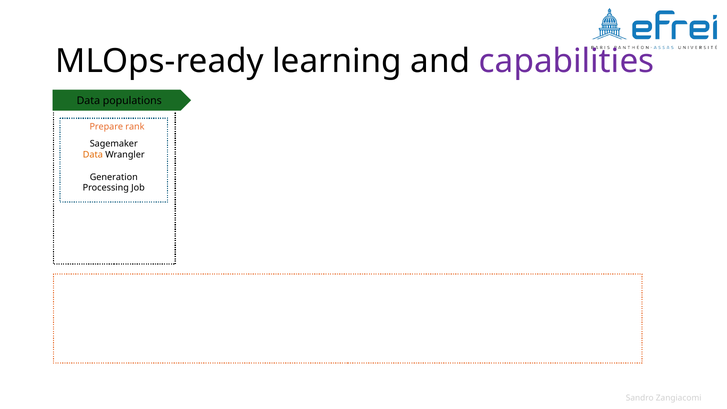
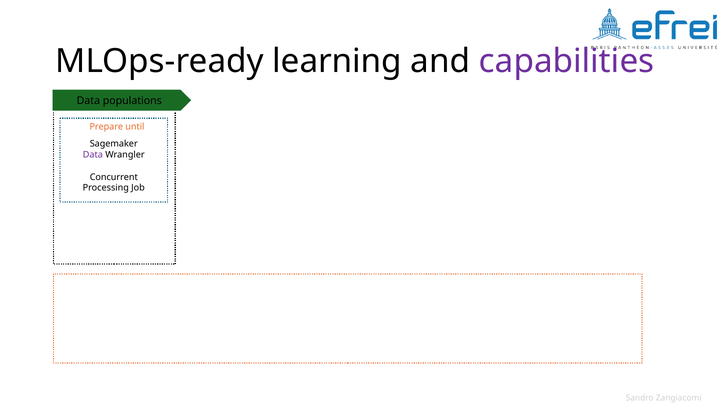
rank: rank -> until
Data at (93, 155) colour: orange -> purple
Generation: Generation -> Concurrent
